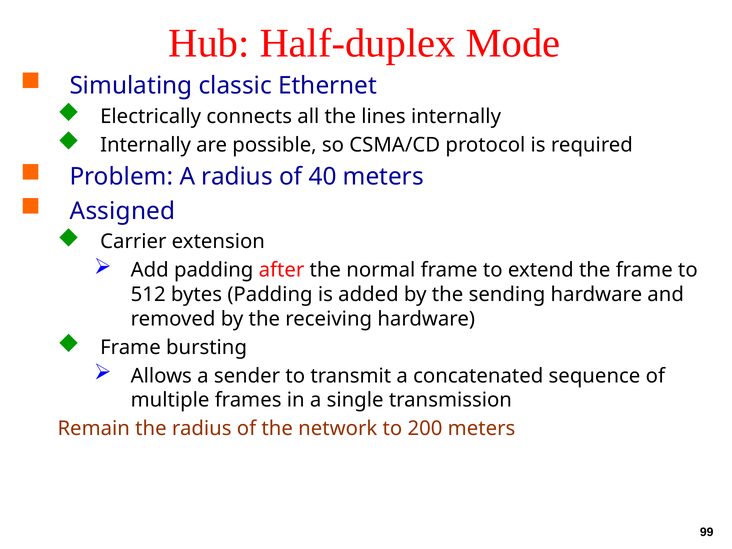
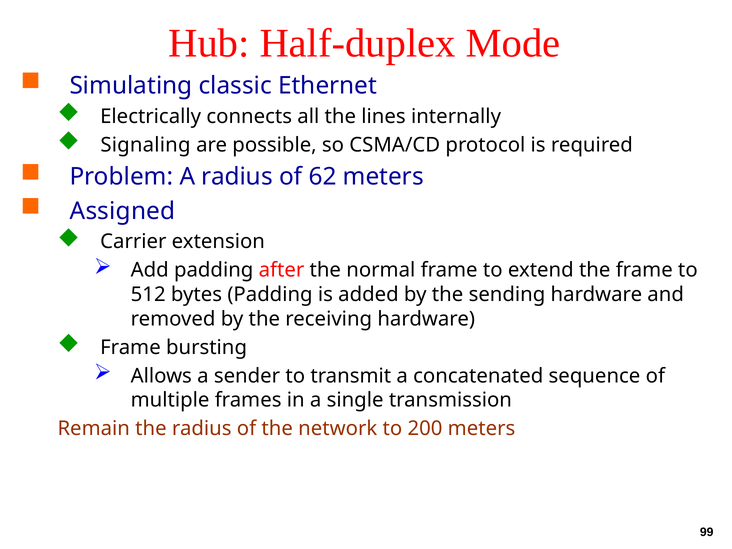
Internally at (146, 145): Internally -> Signaling
40: 40 -> 62
